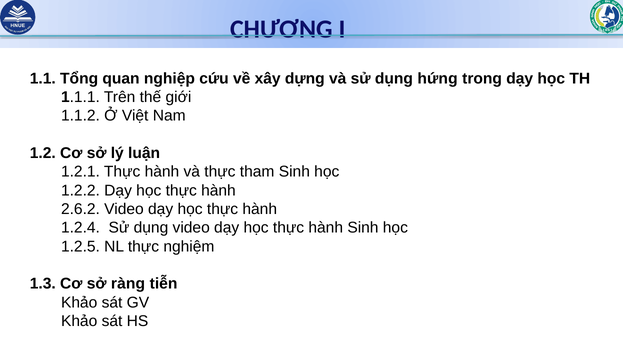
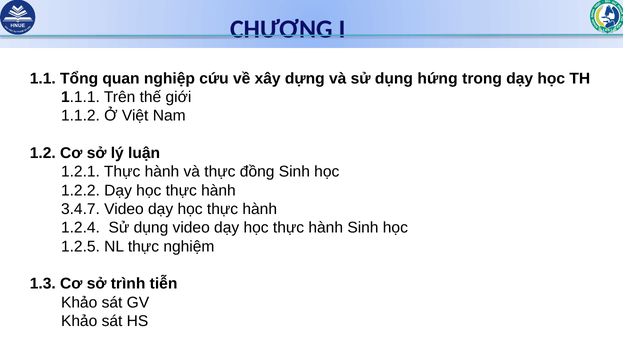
tham: tham -> đồng
2.6.2: 2.6.2 -> 3.4.7
ràng: ràng -> trình
